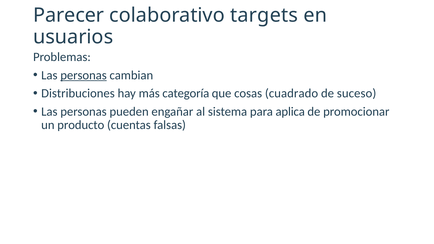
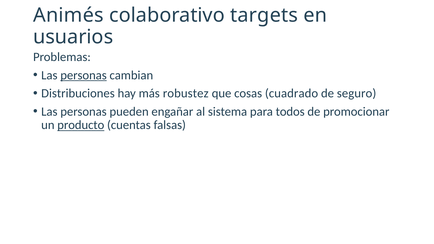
Parecer: Parecer -> Animés
categoría: categoría -> robustez
suceso: suceso -> seguro
aplica: aplica -> todos
producto underline: none -> present
